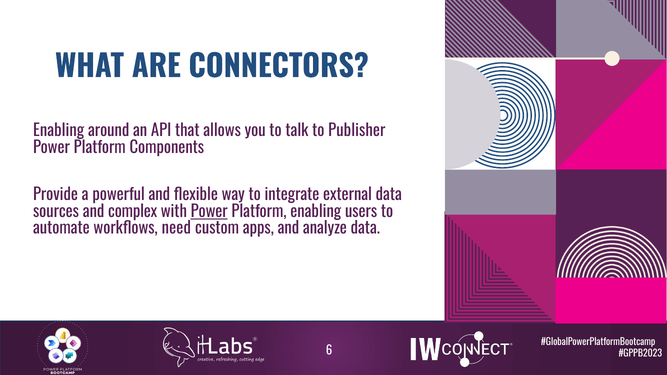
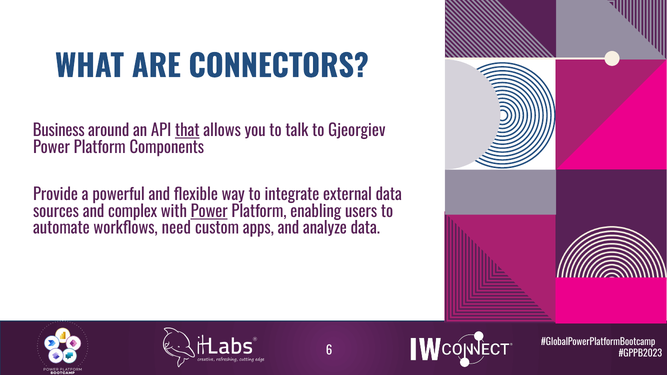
Enabling at (59, 131): Enabling -> Business
that underline: none -> present
Publisher: Publisher -> Gjeorgiev
